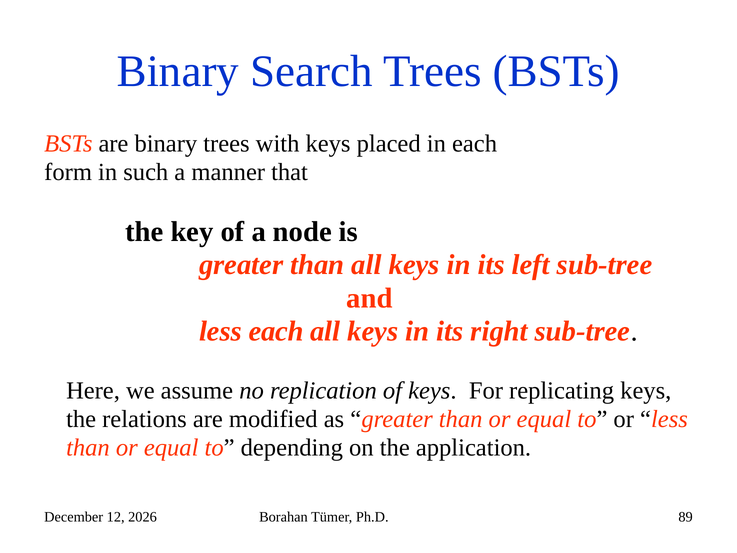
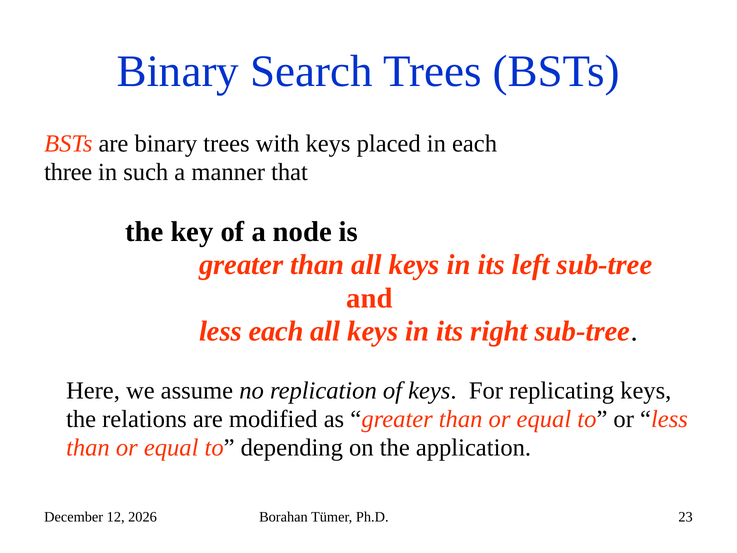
form: form -> three
89: 89 -> 23
